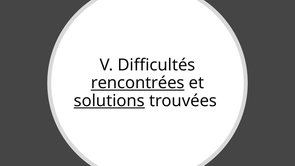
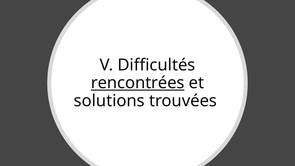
solutions underline: present -> none
